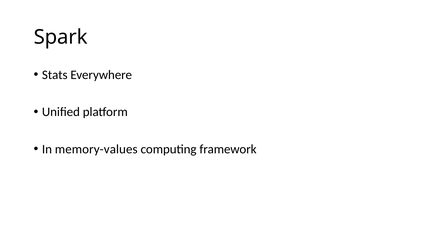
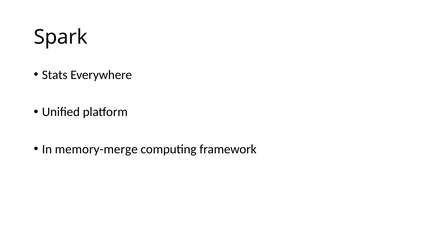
memory-values: memory-values -> memory-merge
